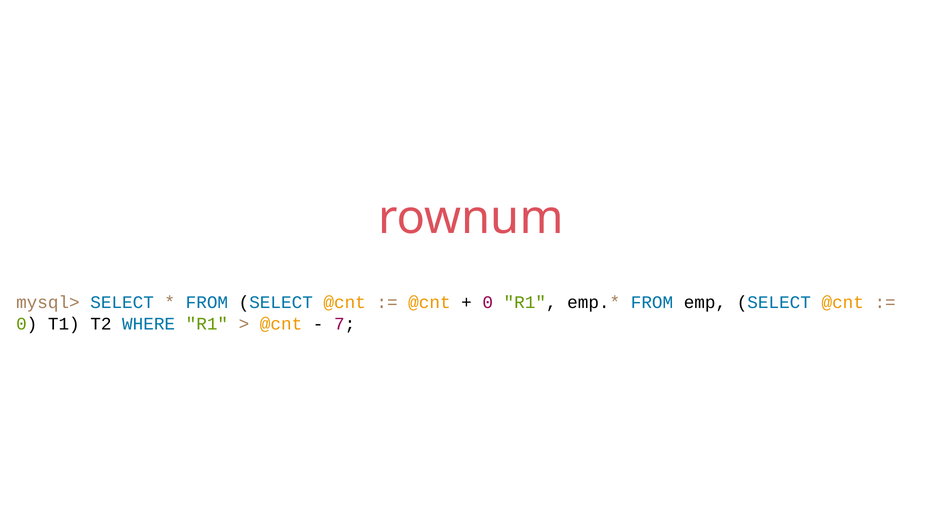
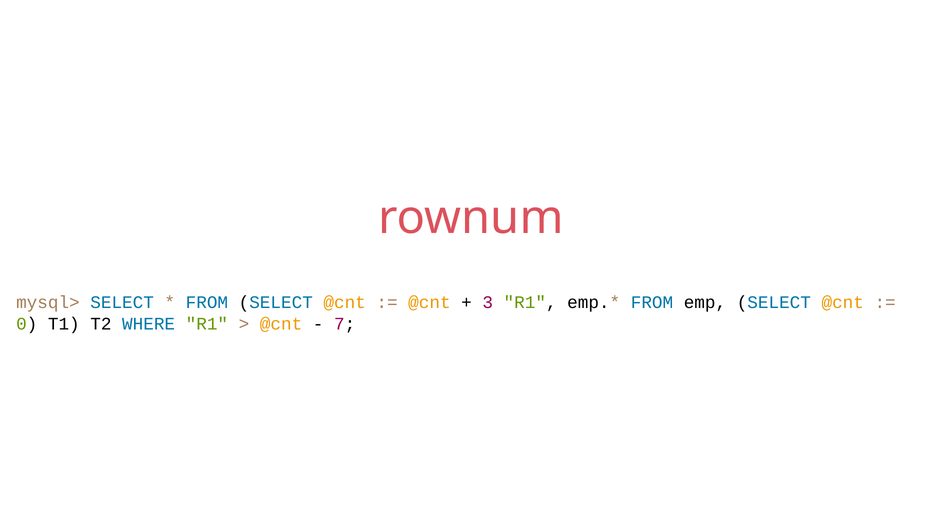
0 at (488, 302): 0 -> 3
